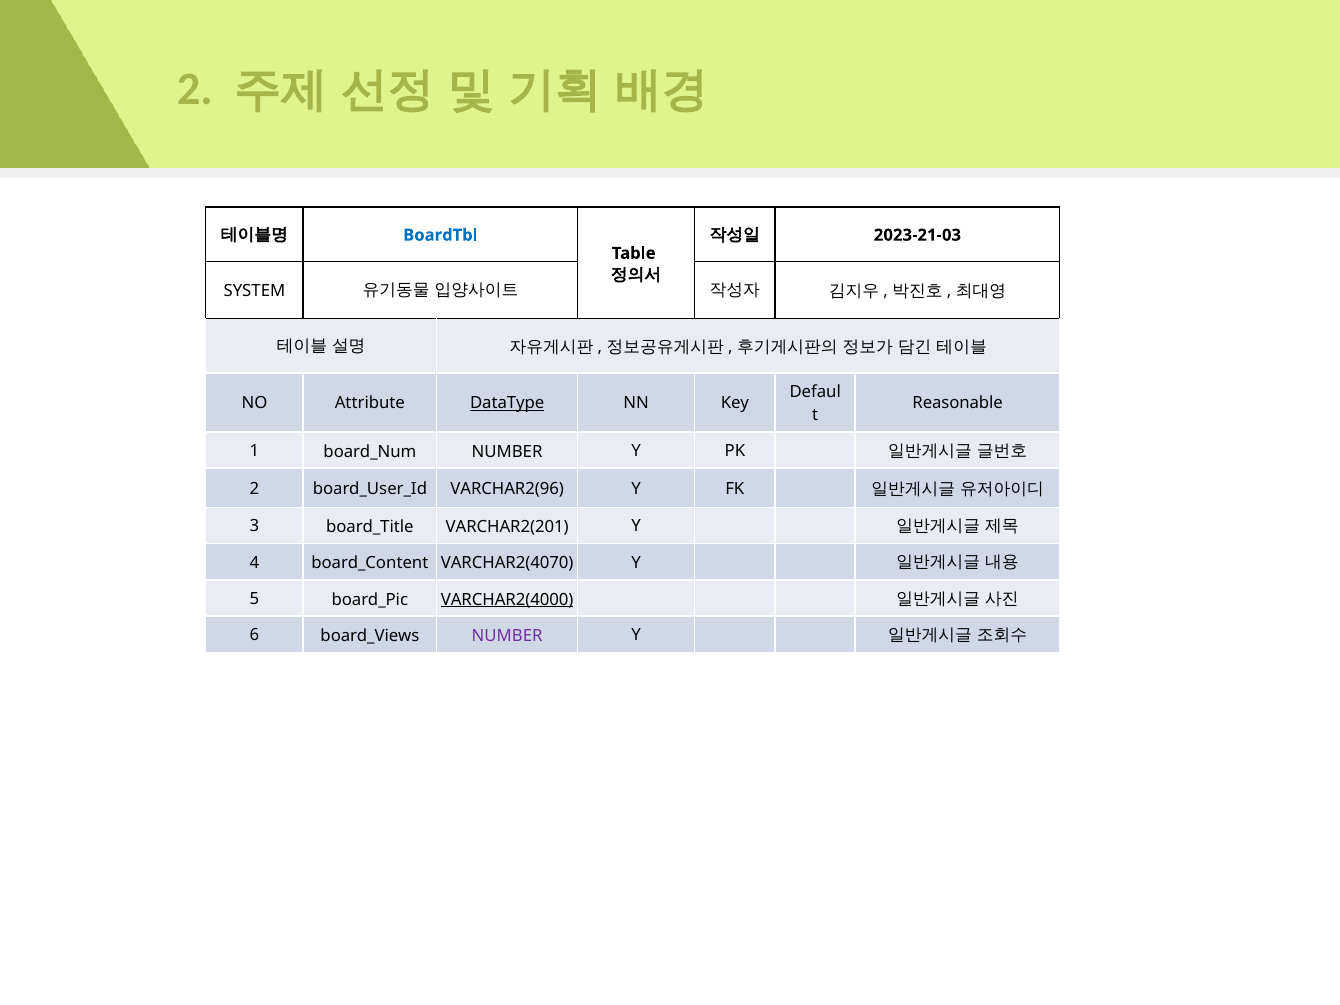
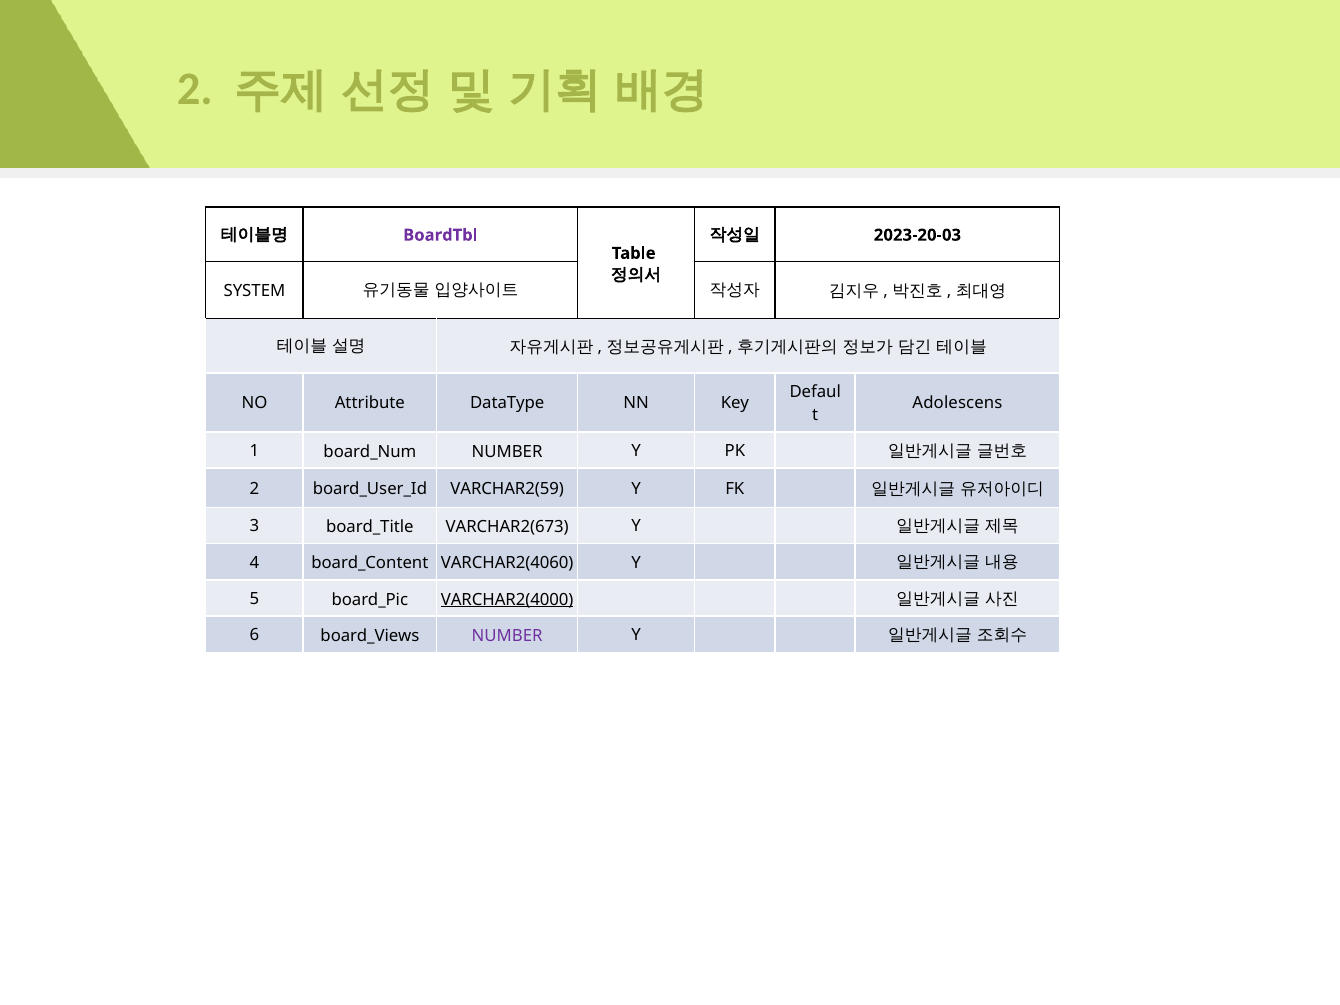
BoardTbl colour: blue -> purple
2023-21-03: 2023-21-03 -> 2023-20-03
DataType underline: present -> none
Reasonable: Reasonable -> Adolescens
VARCHAR2(96: VARCHAR2(96 -> VARCHAR2(59
VARCHAR2(201: VARCHAR2(201 -> VARCHAR2(673
VARCHAR2(4070: VARCHAR2(4070 -> VARCHAR2(4060
